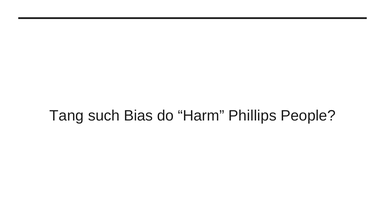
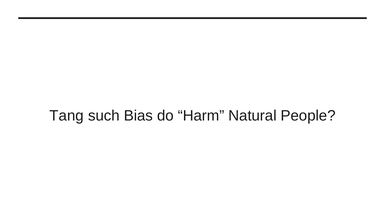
Phillips: Phillips -> Natural
